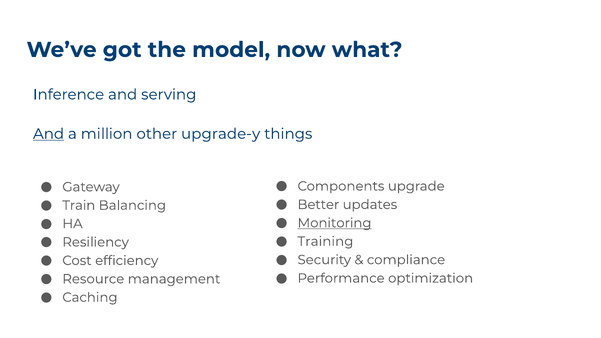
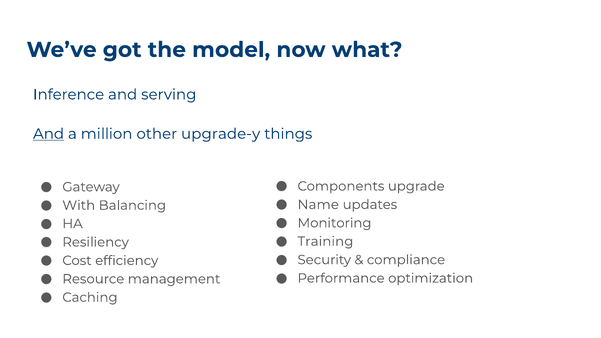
Better: Better -> Name
Train: Train -> With
Monitoring underline: present -> none
